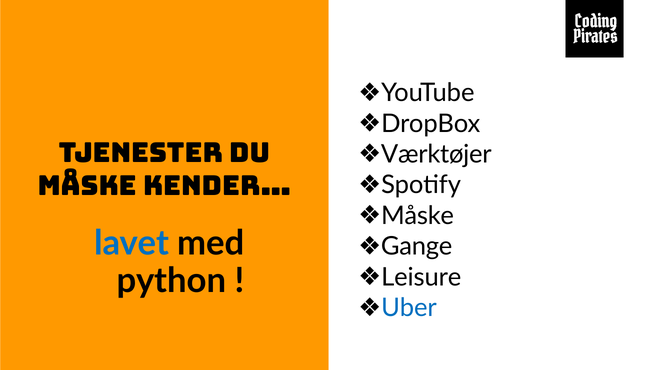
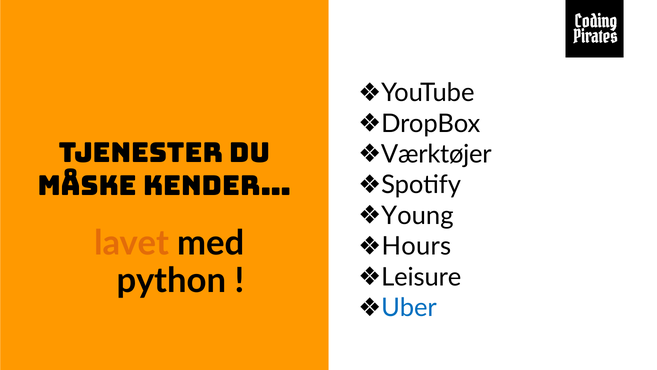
Måske at (418, 216): Måske -> Young
lavet colour: blue -> orange
Gange: Gange -> Hours
